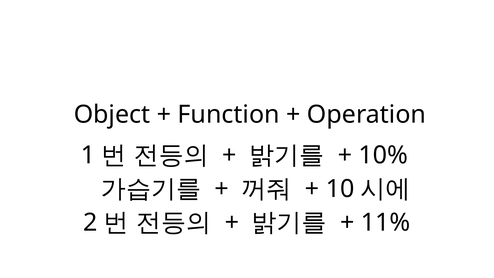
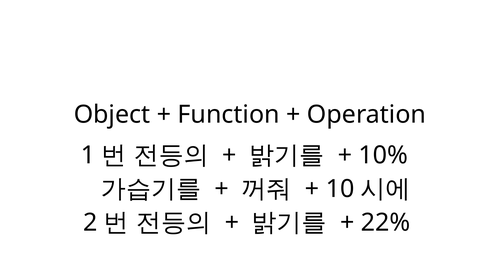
11%: 11% -> 22%
